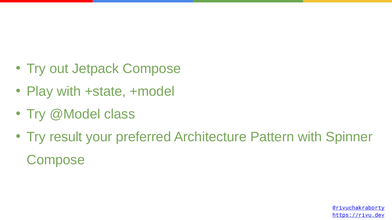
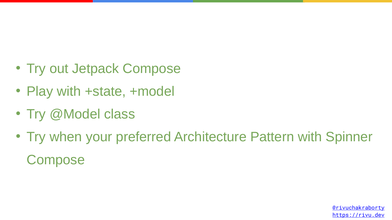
result: result -> when
